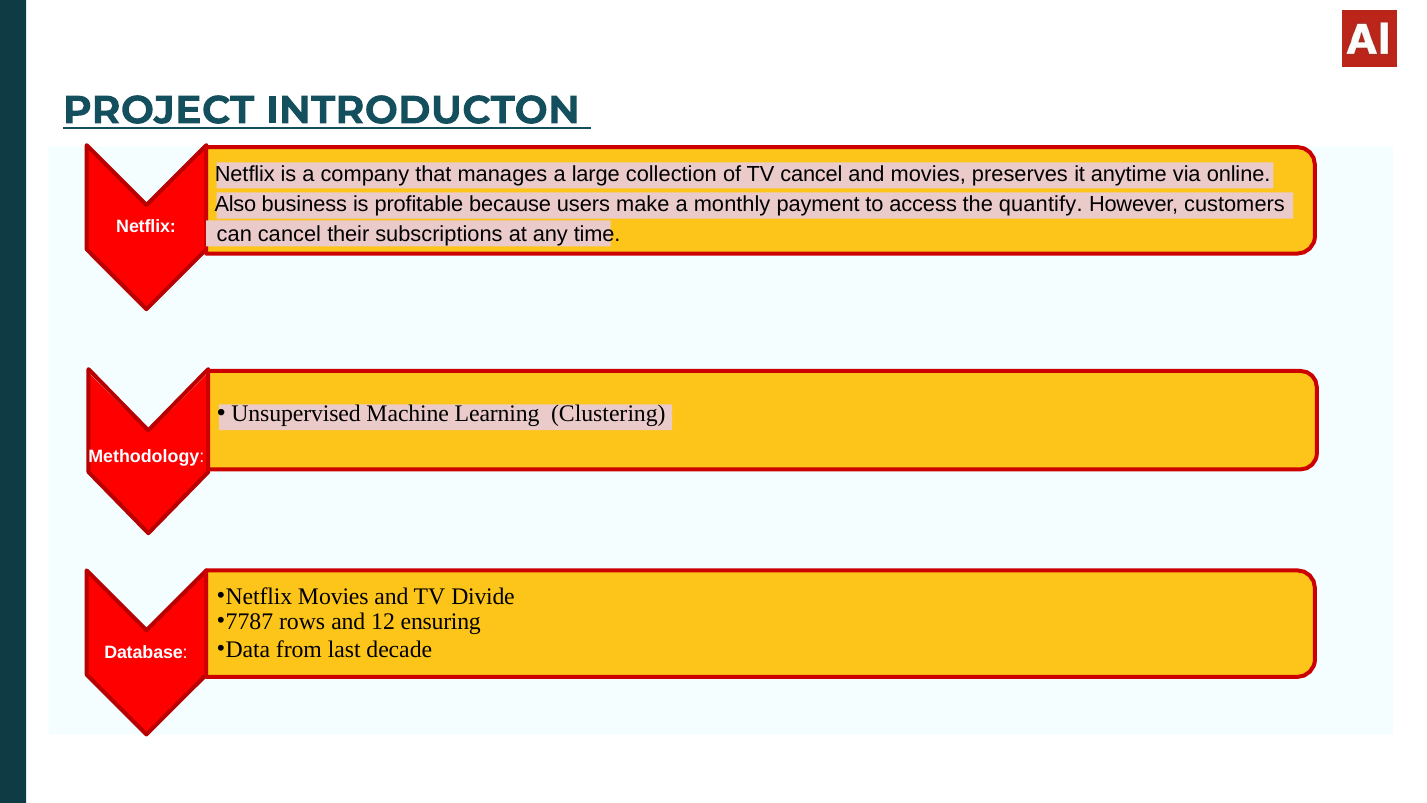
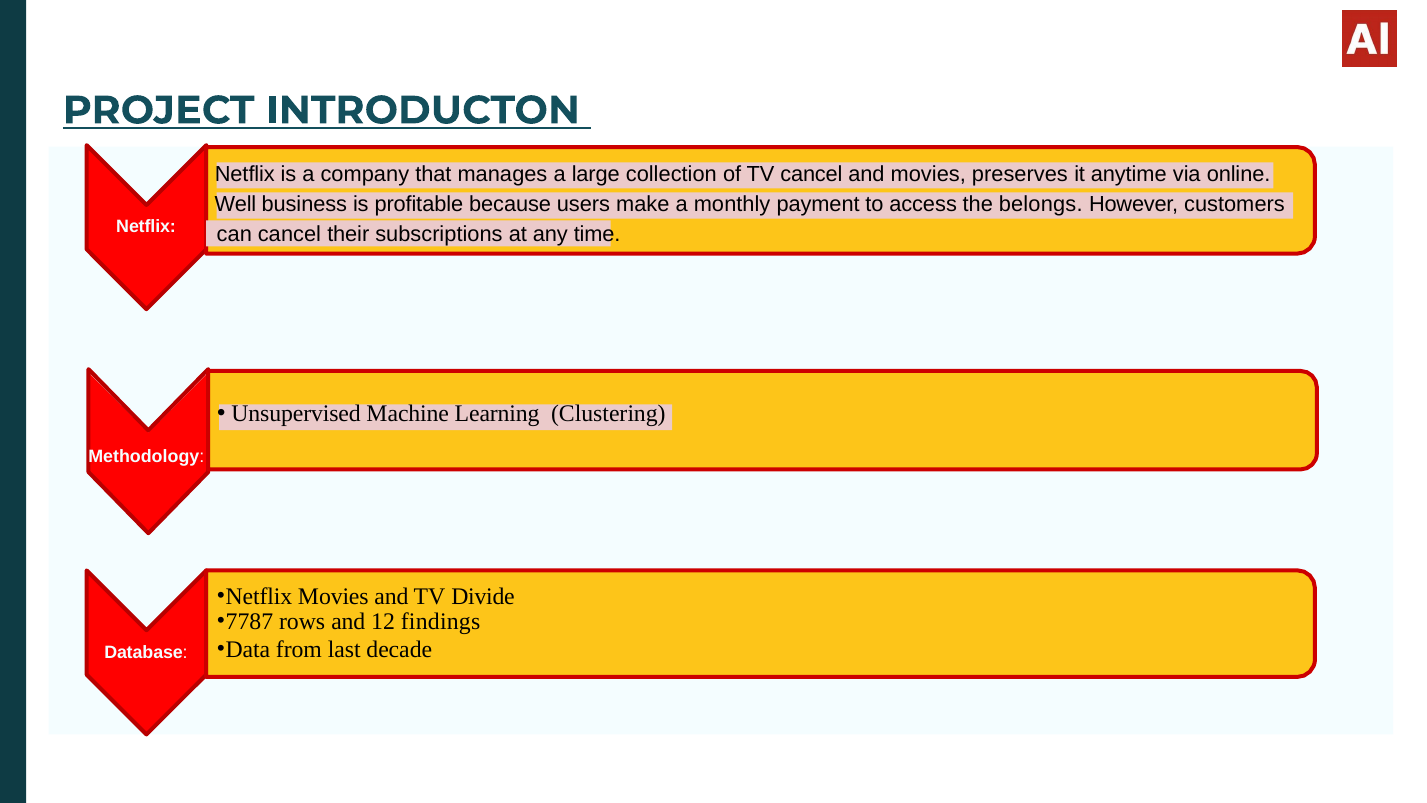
Also: Also -> Well
quantify: quantify -> belongs
ensuring: ensuring -> findings
